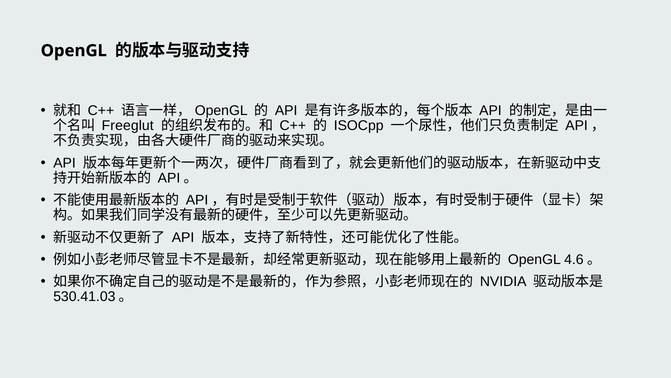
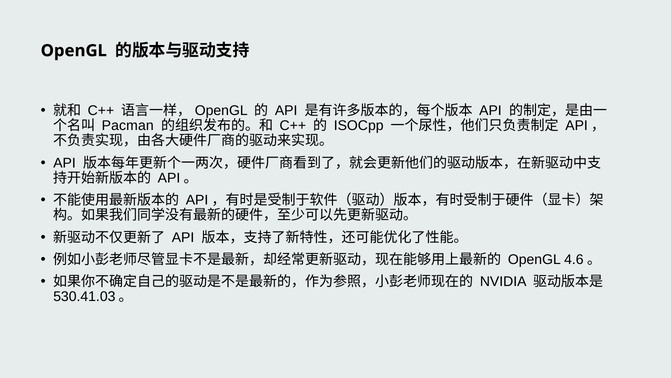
Freeglut: Freeglut -> Pacman
